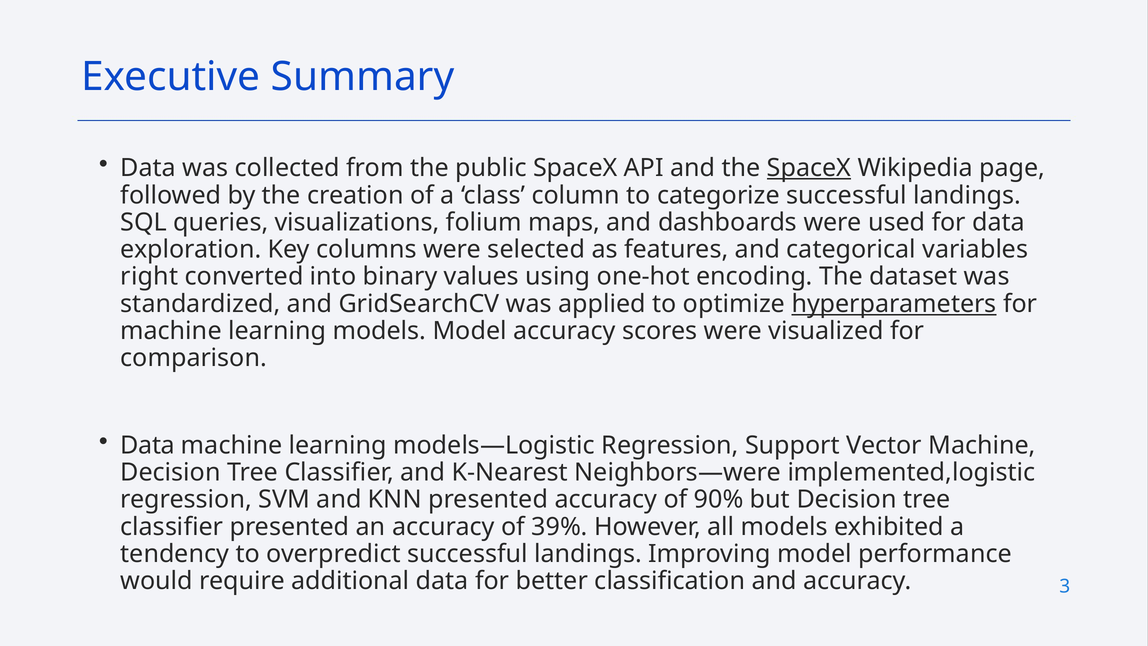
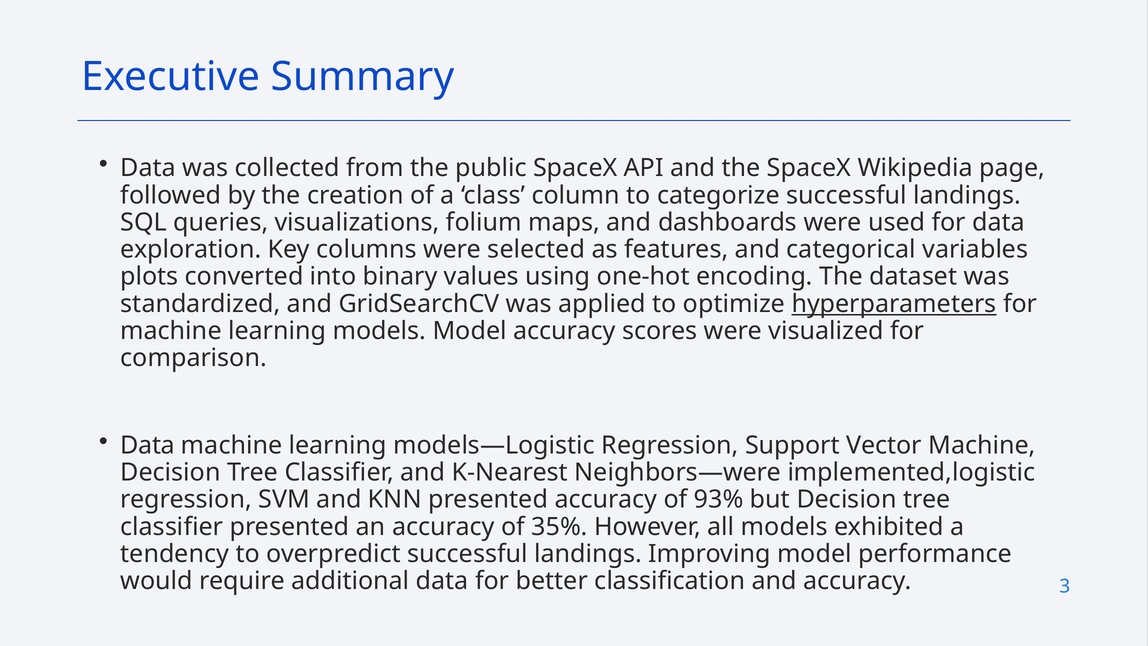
SpaceX at (809, 168) underline: present -> none
right: right -> plots
90%: 90% -> 93%
39%: 39% -> 35%
